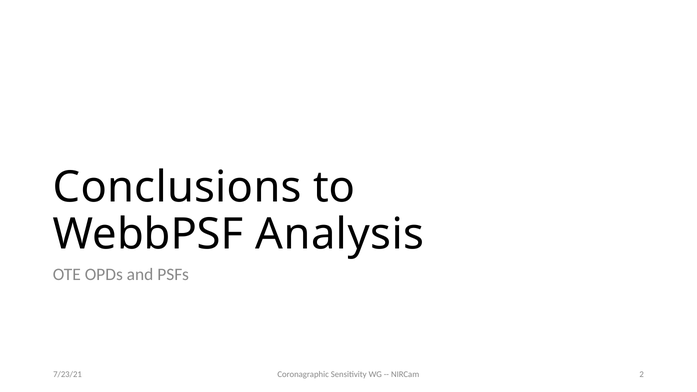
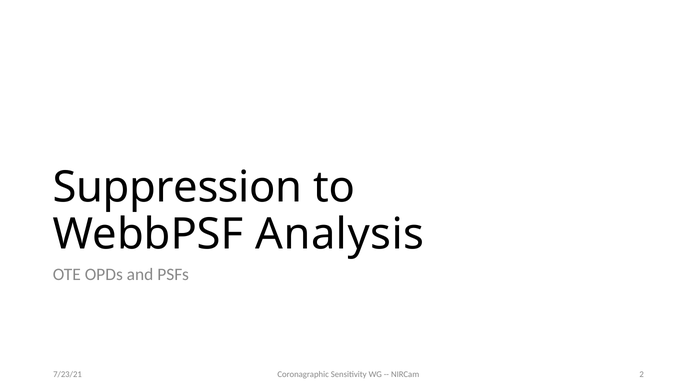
Conclusions: Conclusions -> Suppression
